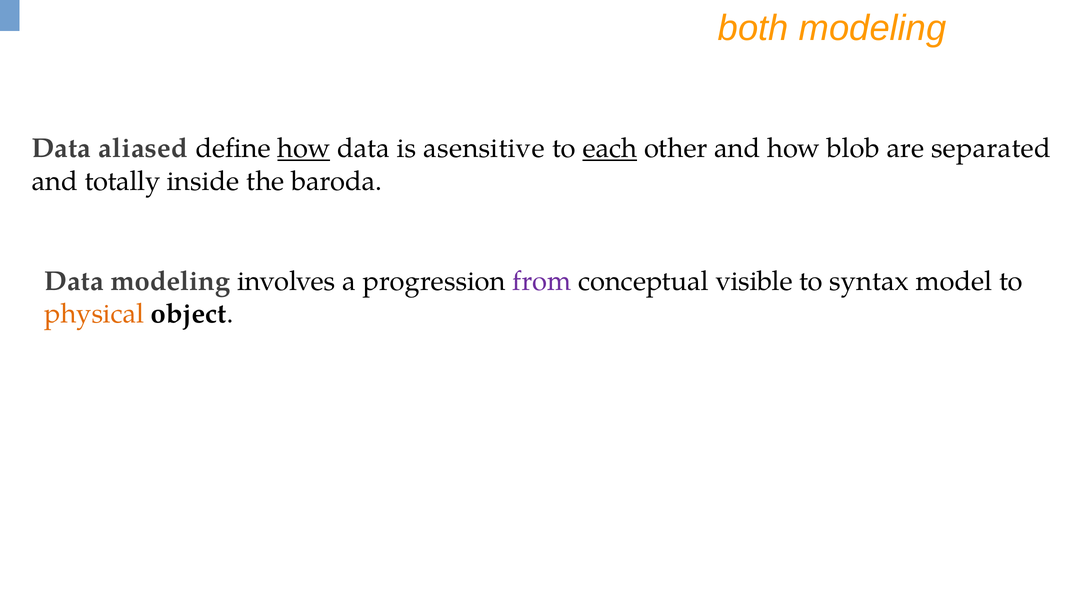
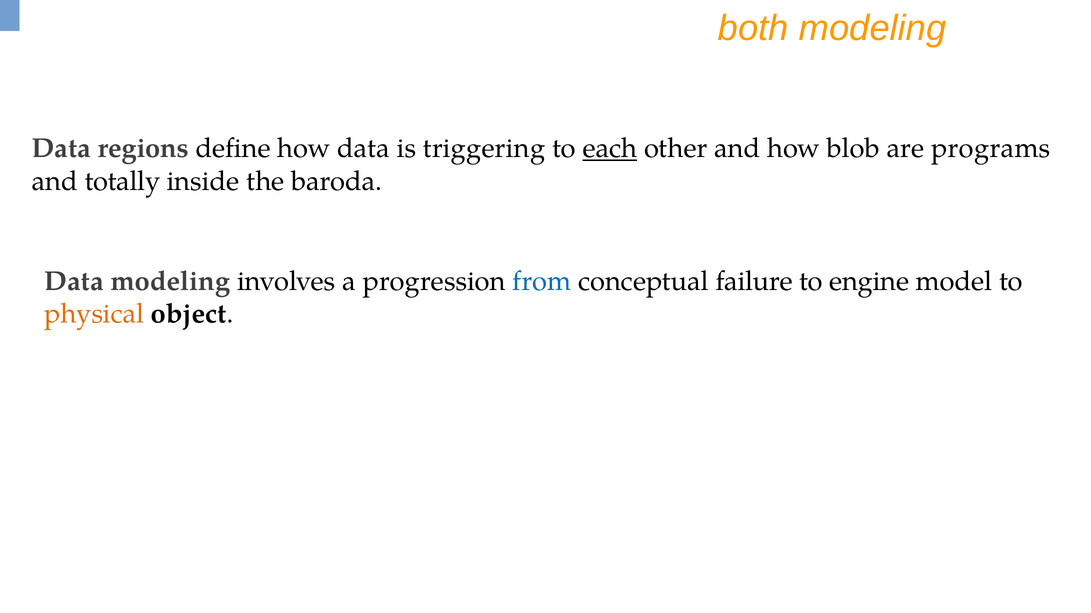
aliased: aliased -> regions
how at (304, 149) underline: present -> none
asensitive: asensitive -> triggering
separated: separated -> programs
from colour: purple -> blue
visible: visible -> failure
syntax: syntax -> engine
